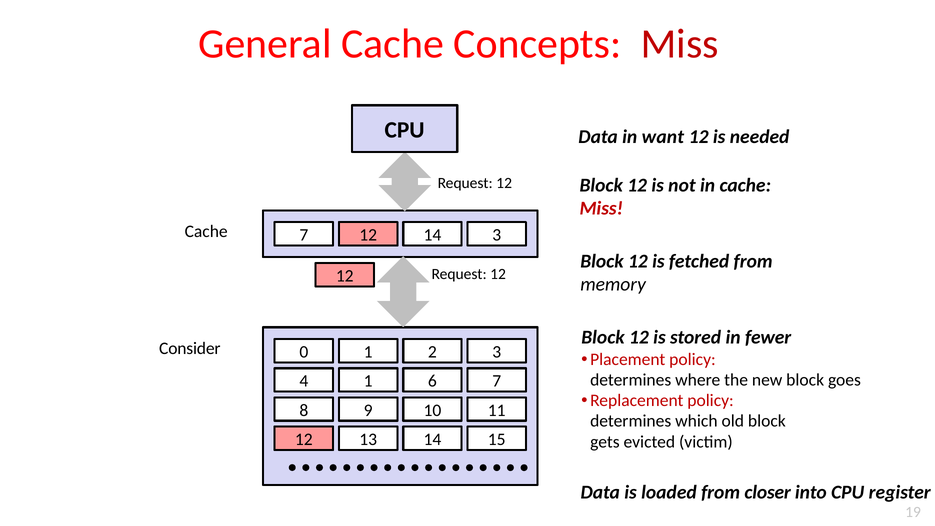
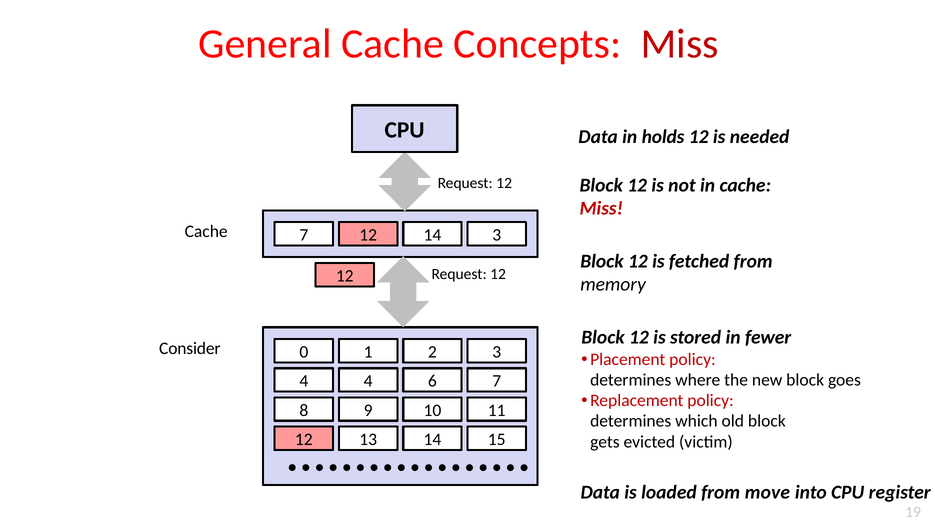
want: want -> holds
4 1: 1 -> 4
closer: closer -> move
